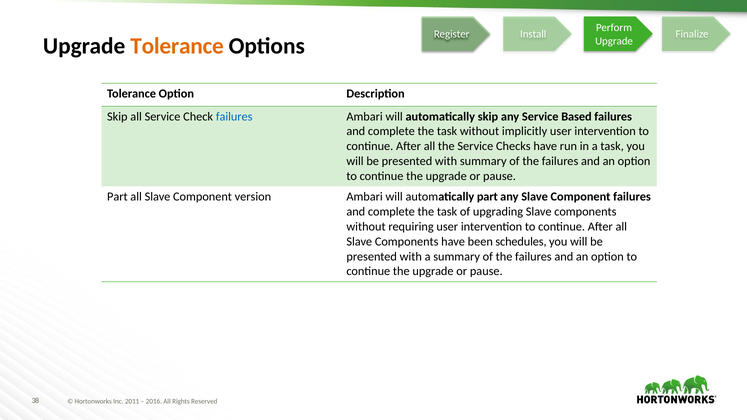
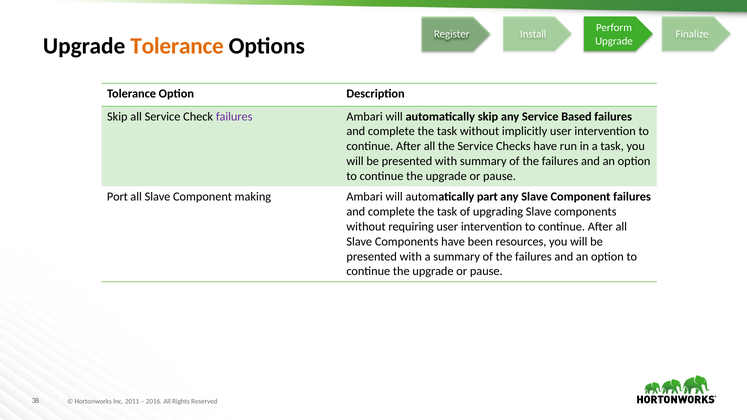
failures at (234, 117) colour: blue -> purple
Part at (117, 197): Part -> Port
version: version -> making
schedules: schedules -> resources
